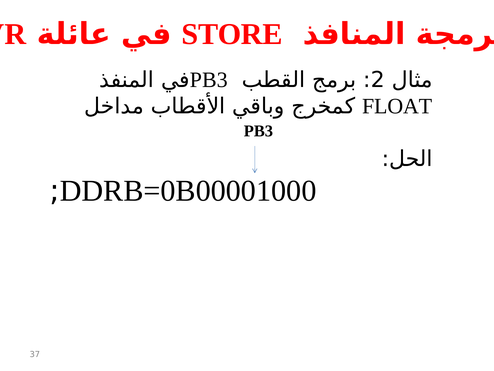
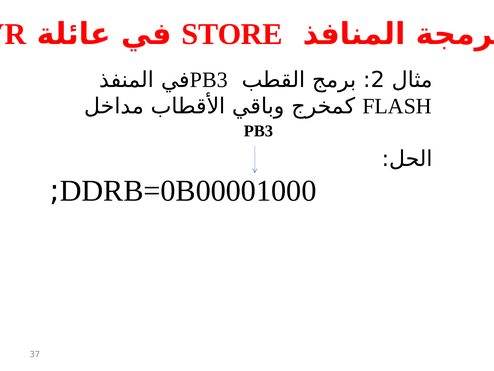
FLOAT: FLOAT -> FLASH
